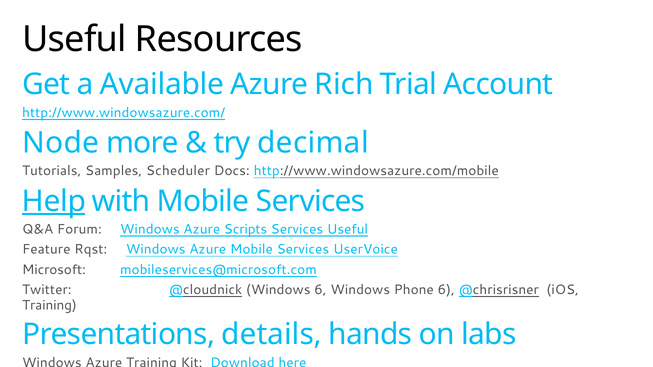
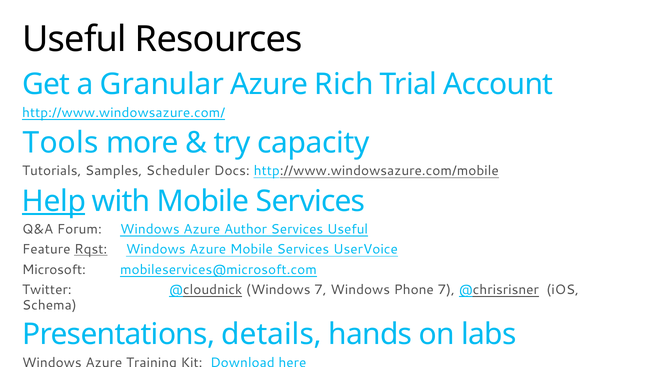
Available: Available -> Granular
Node: Node -> Tools
decimal: decimal -> capacity
Scripts: Scripts -> Author
Rqst underline: none -> present
Windows 6: 6 -> 7
Phone 6: 6 -> 7
Training at (49, 306): Training -> Schema
